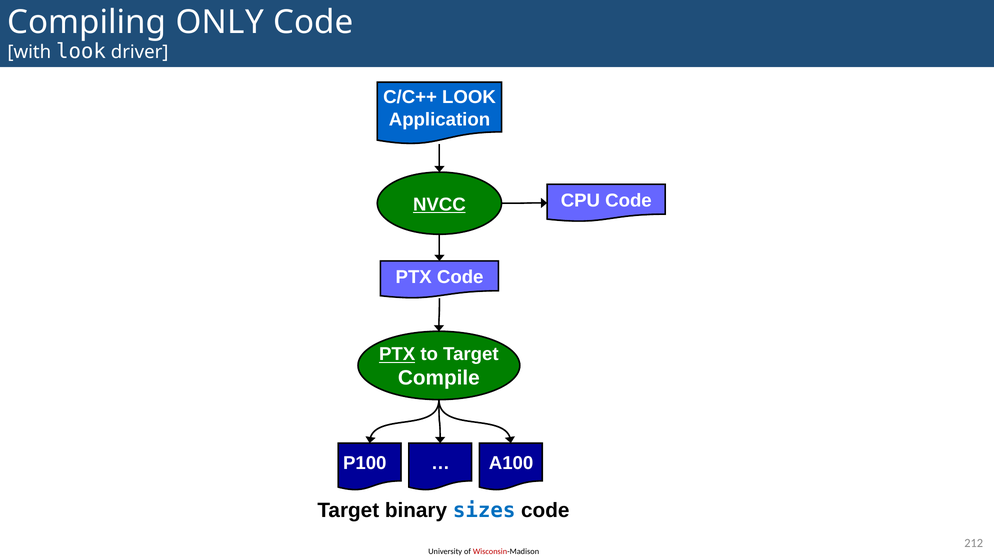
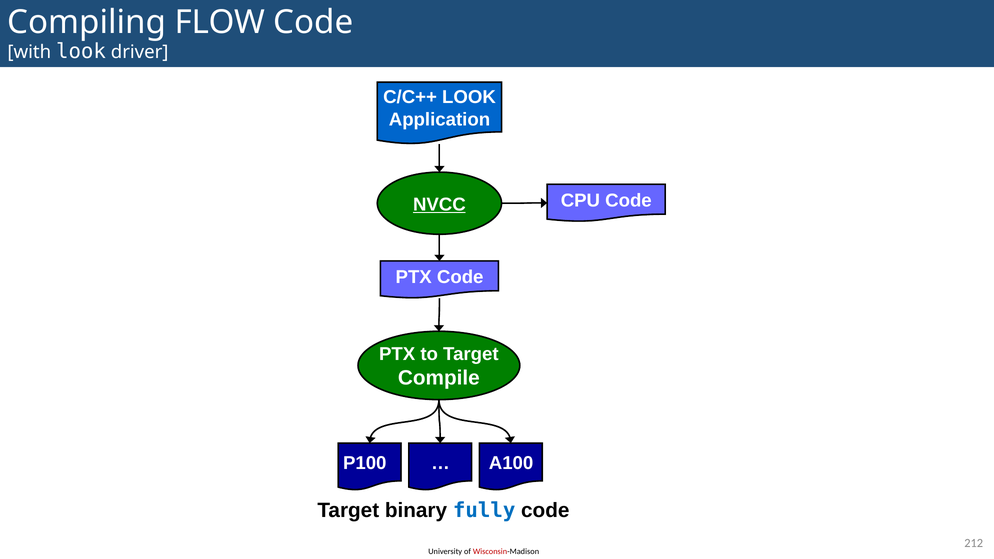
ONLY: ONLY -> FLOW
PTX at (397, 354) underline: present -> none
sizes: sizes -> fully
